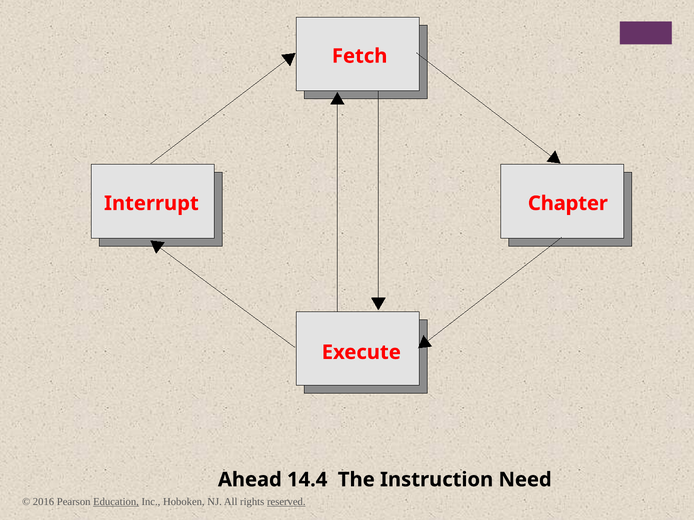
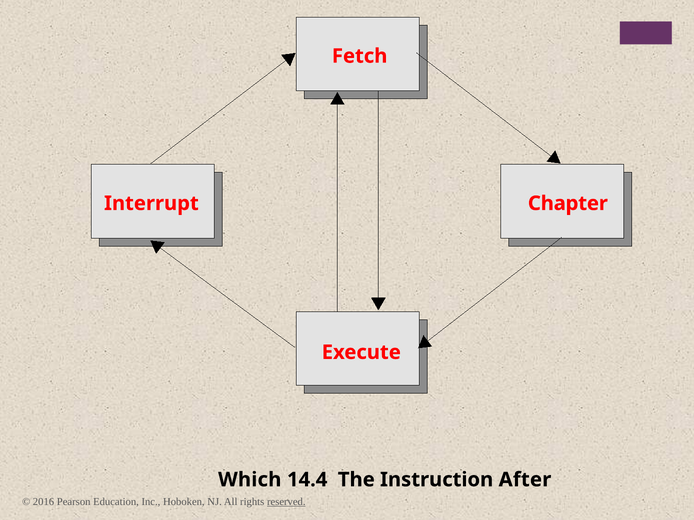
Ahead: Ahead -> Which
Need: Need -> After
Education underline: present -> none
